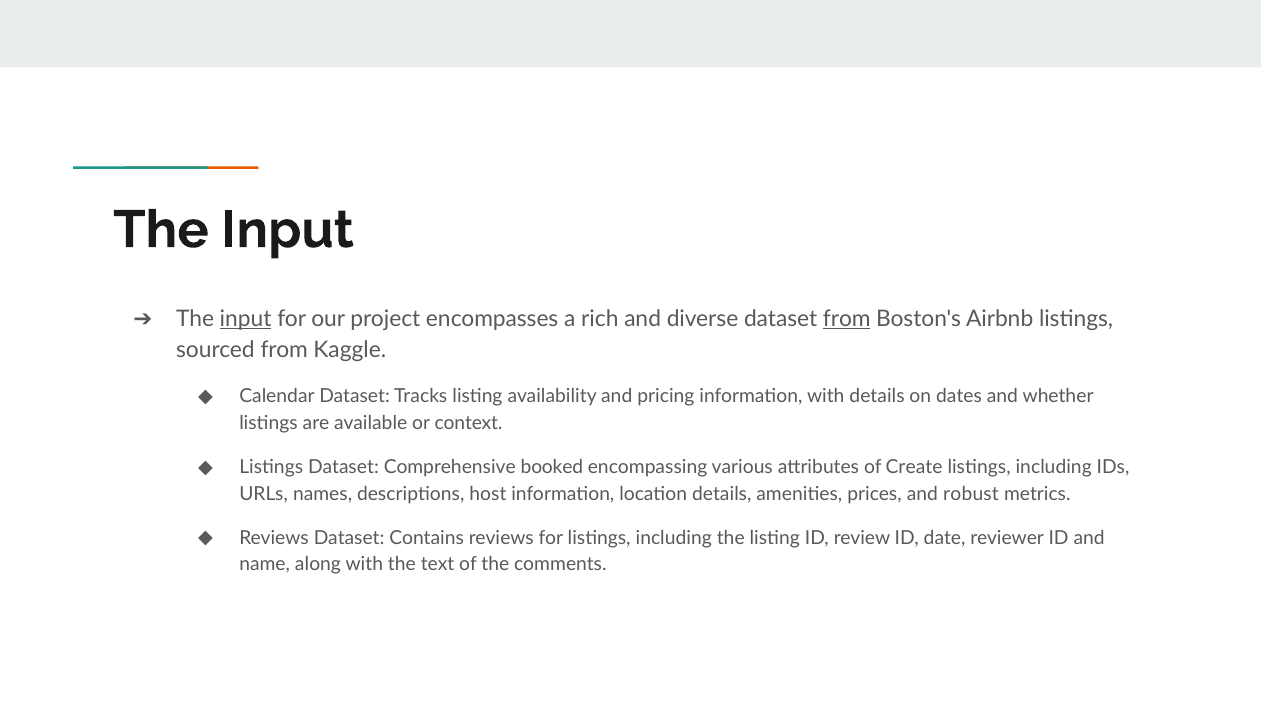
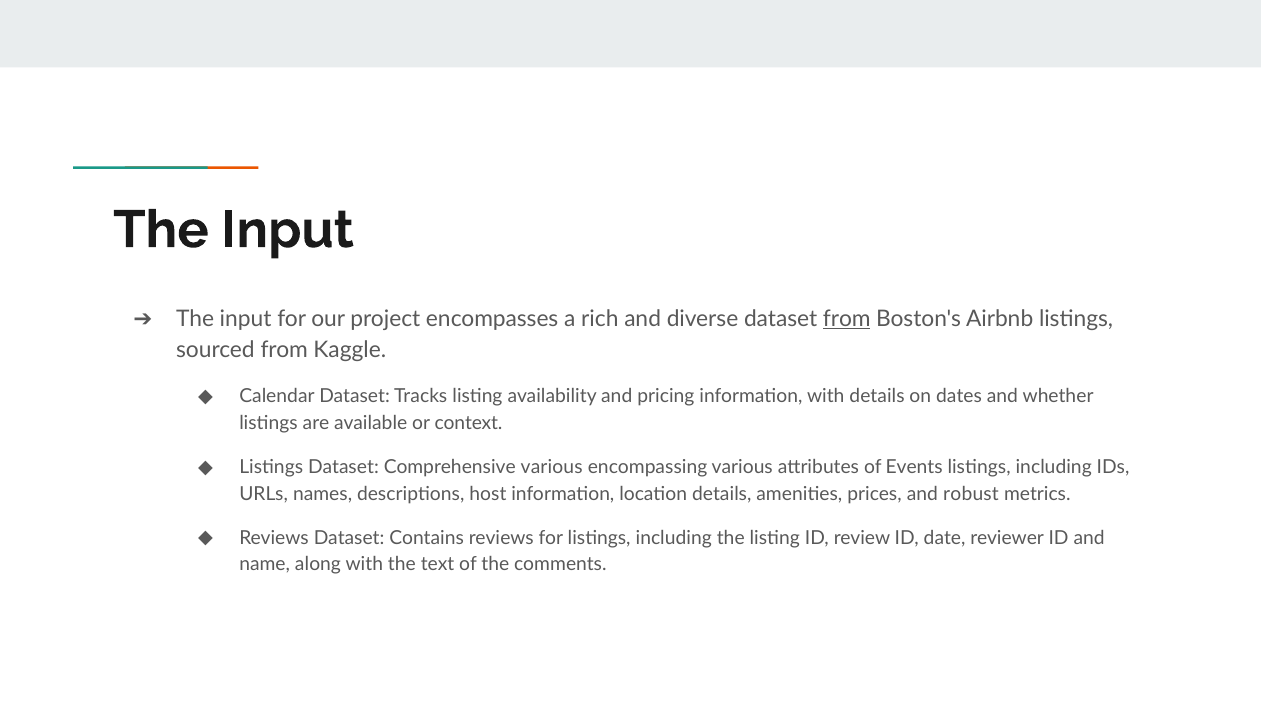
input at (246, 319) underline: present -> none
Comprehensive booked: booked -> various
Create: Create -> Events
